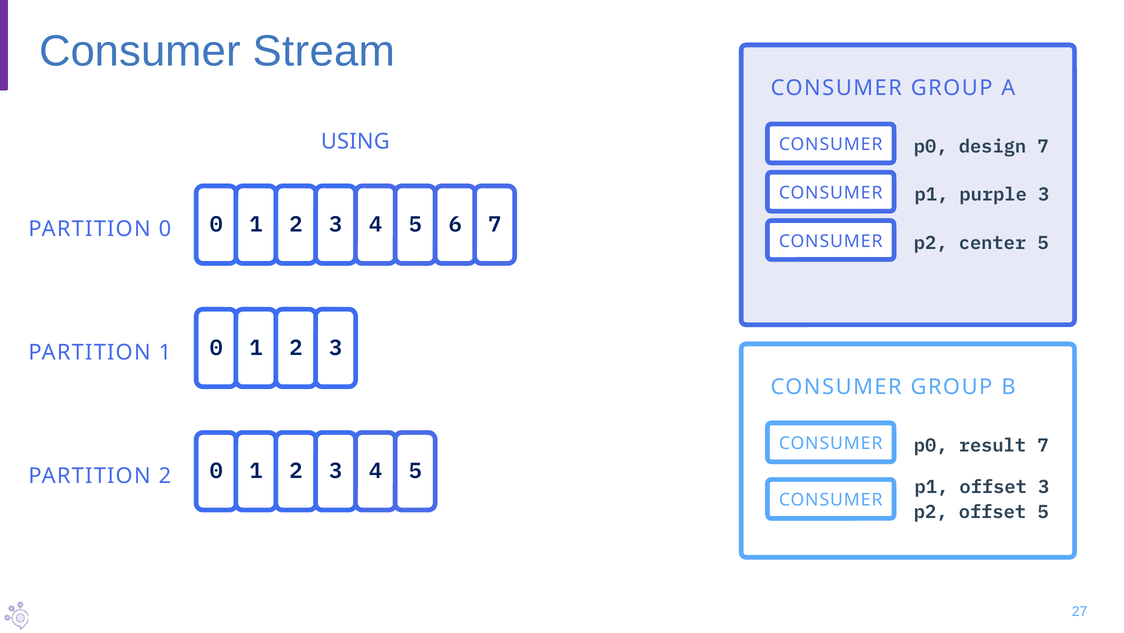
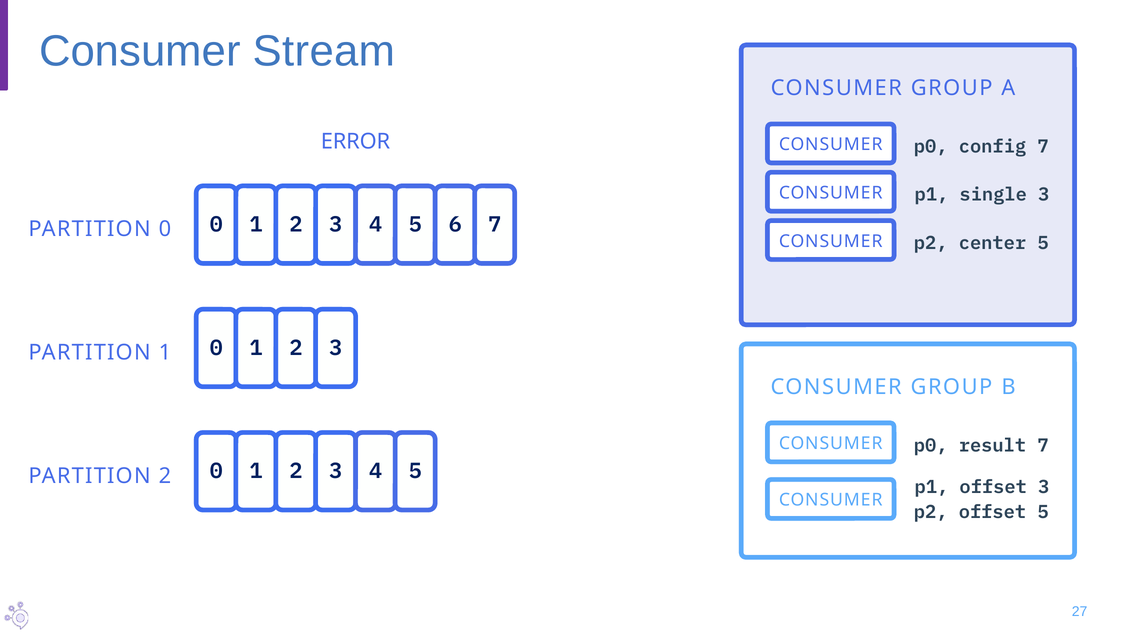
USING: USING -> ERROR
design: design -> config
purple: purple -> single
